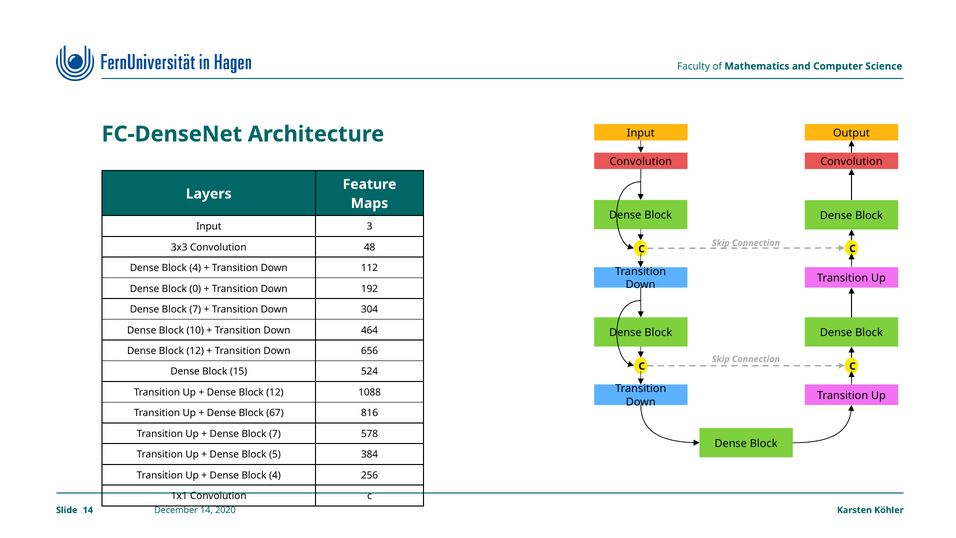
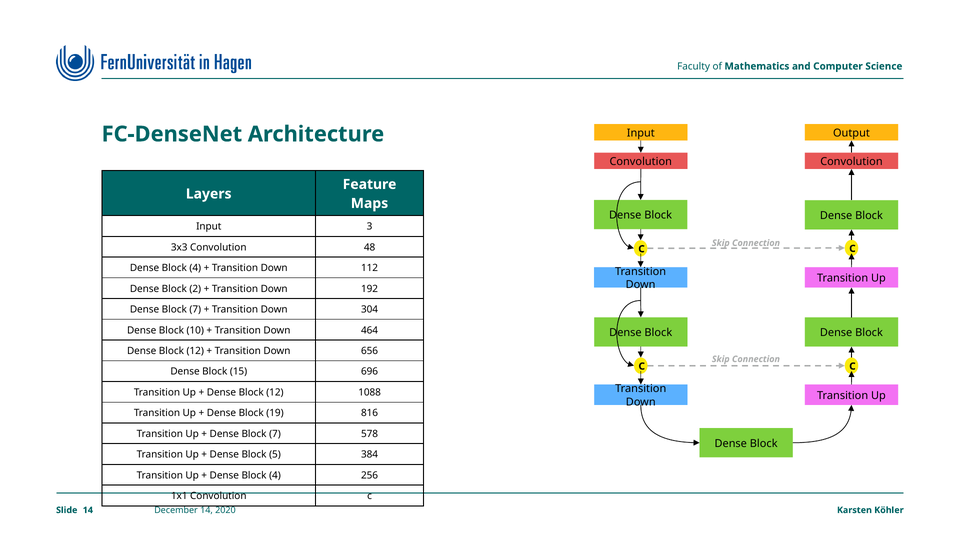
0: 0 -> 2
524: 524 -> 696
67: 67 -> 19
